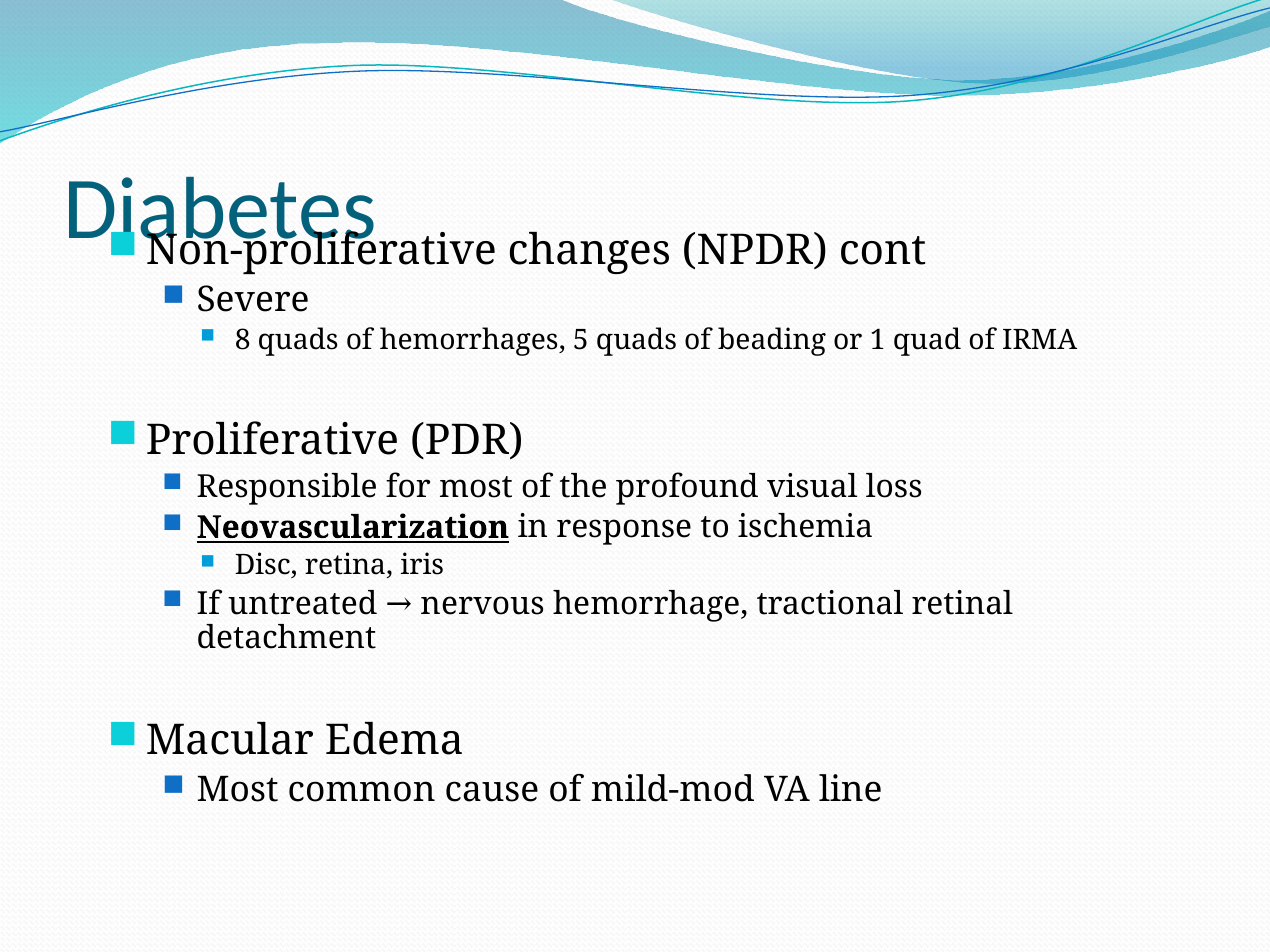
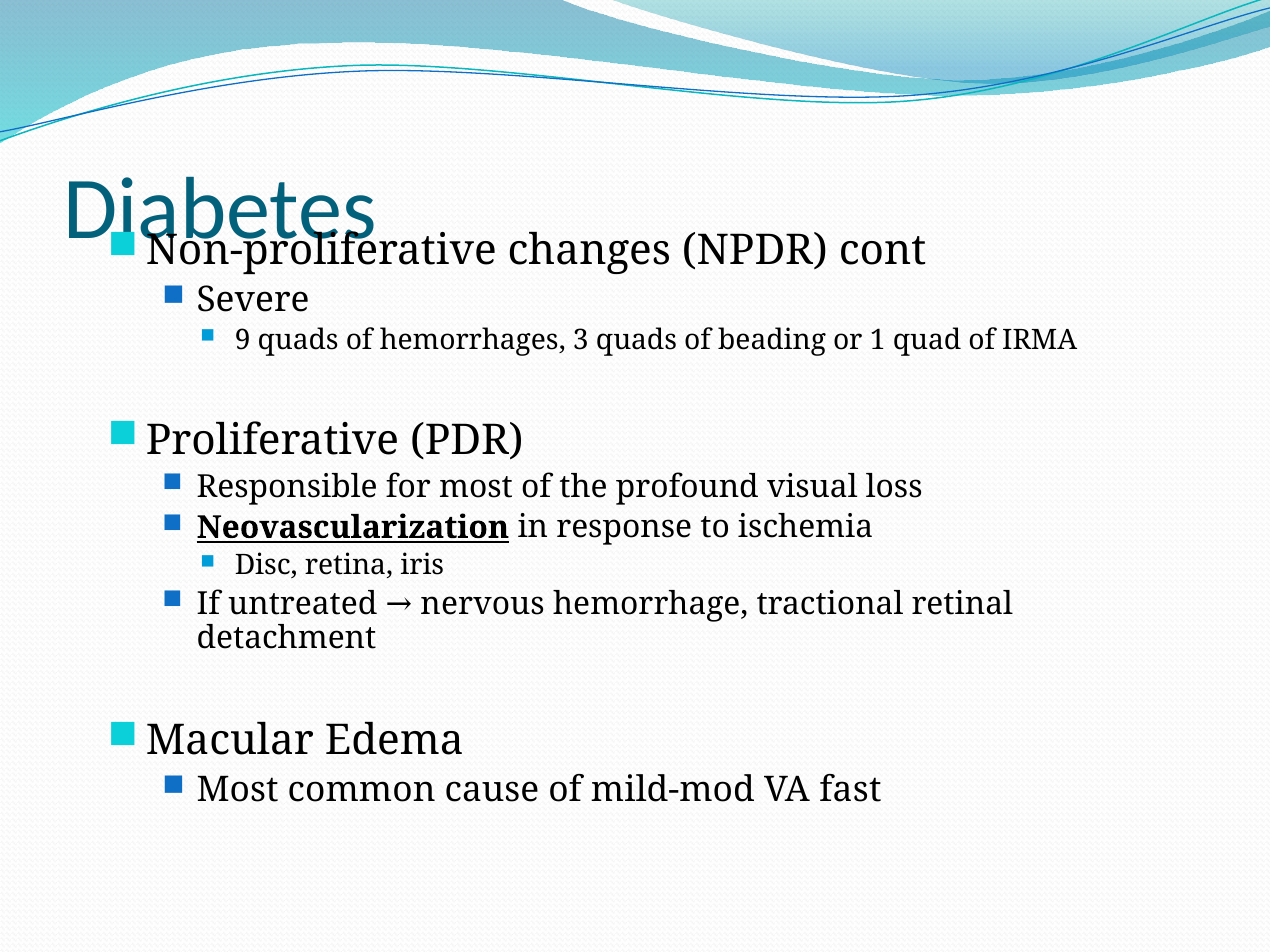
8: 8 -> 9
5: 5 -> 3
line: line -> fast
